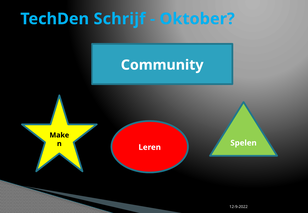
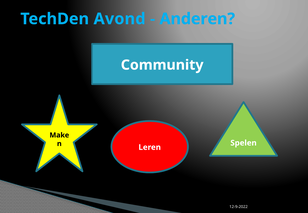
Schrijf: Schrijf -> Avond
Oktober: Oktober -> Anderen
